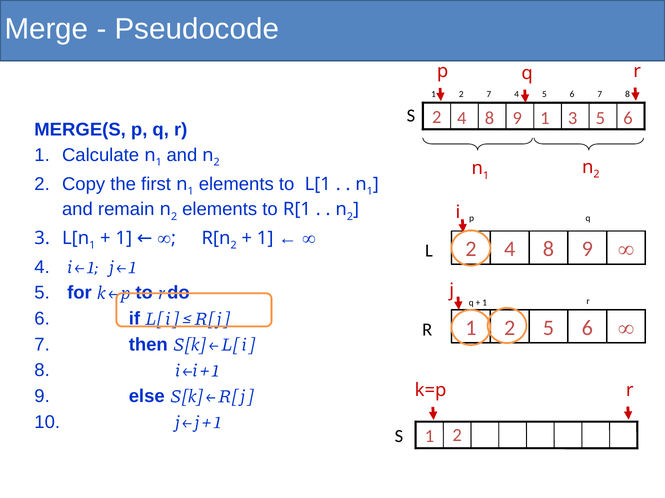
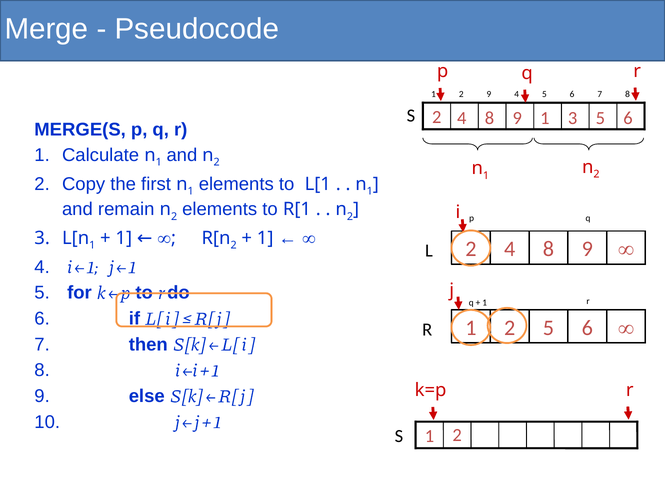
2 7: 7 -> 9
